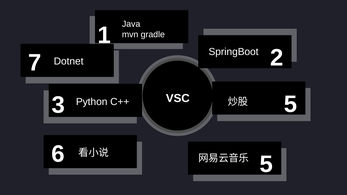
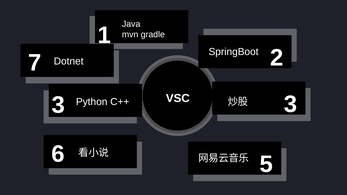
C++ 5: 5 -> 3
